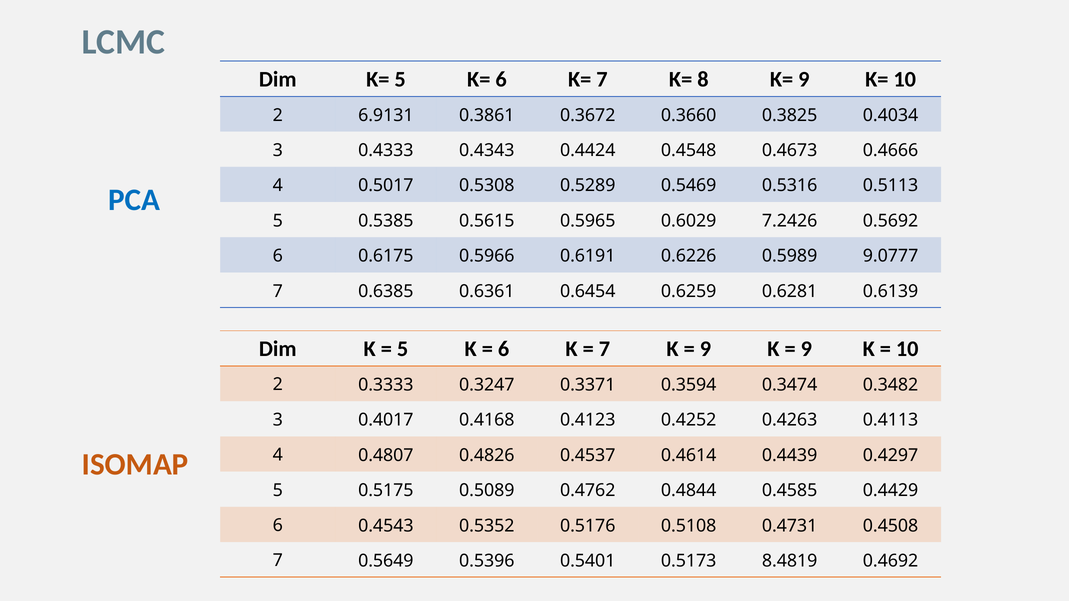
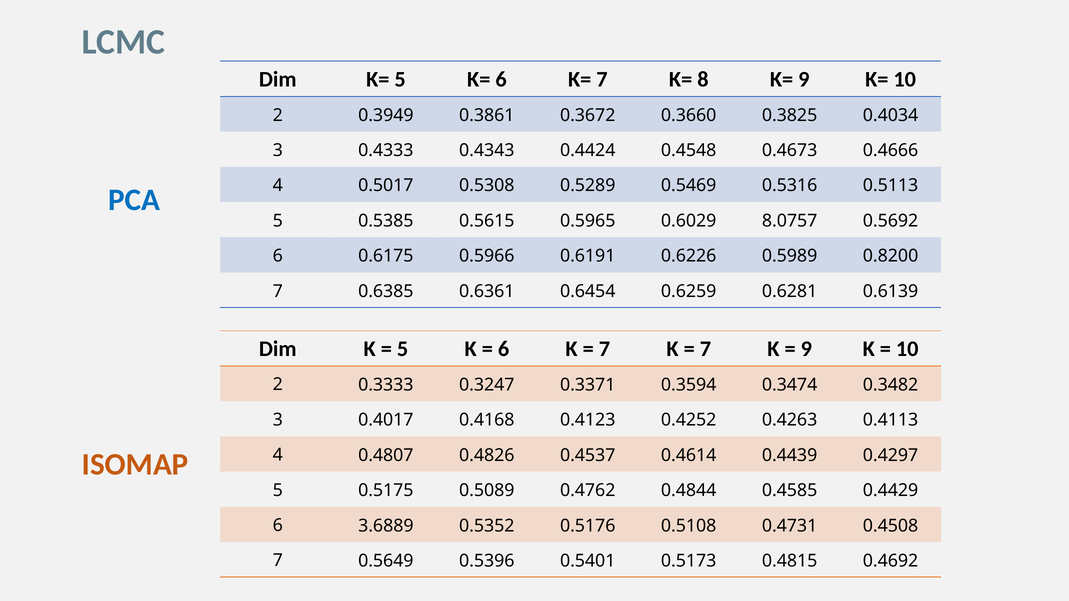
6.9131: 6.9131 -> 0.3949
7.2426: 7.2426 -> 8.0757
9.0777: 9.0777 -> 0.8200
9 at (705, 349): 9 -> 7
0.4543: 0.4543 -> 3.6889
8.4819: 8.4819 -> 0.4815
